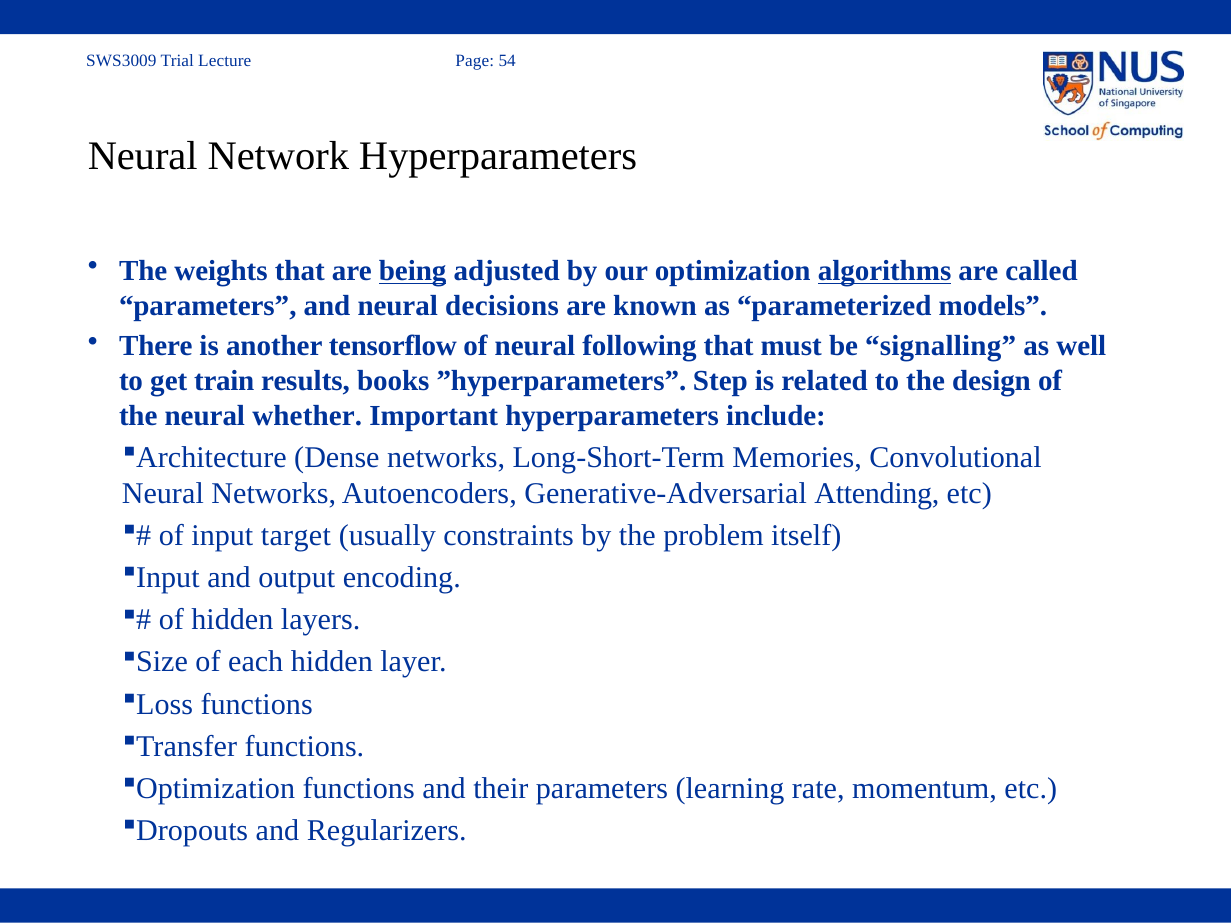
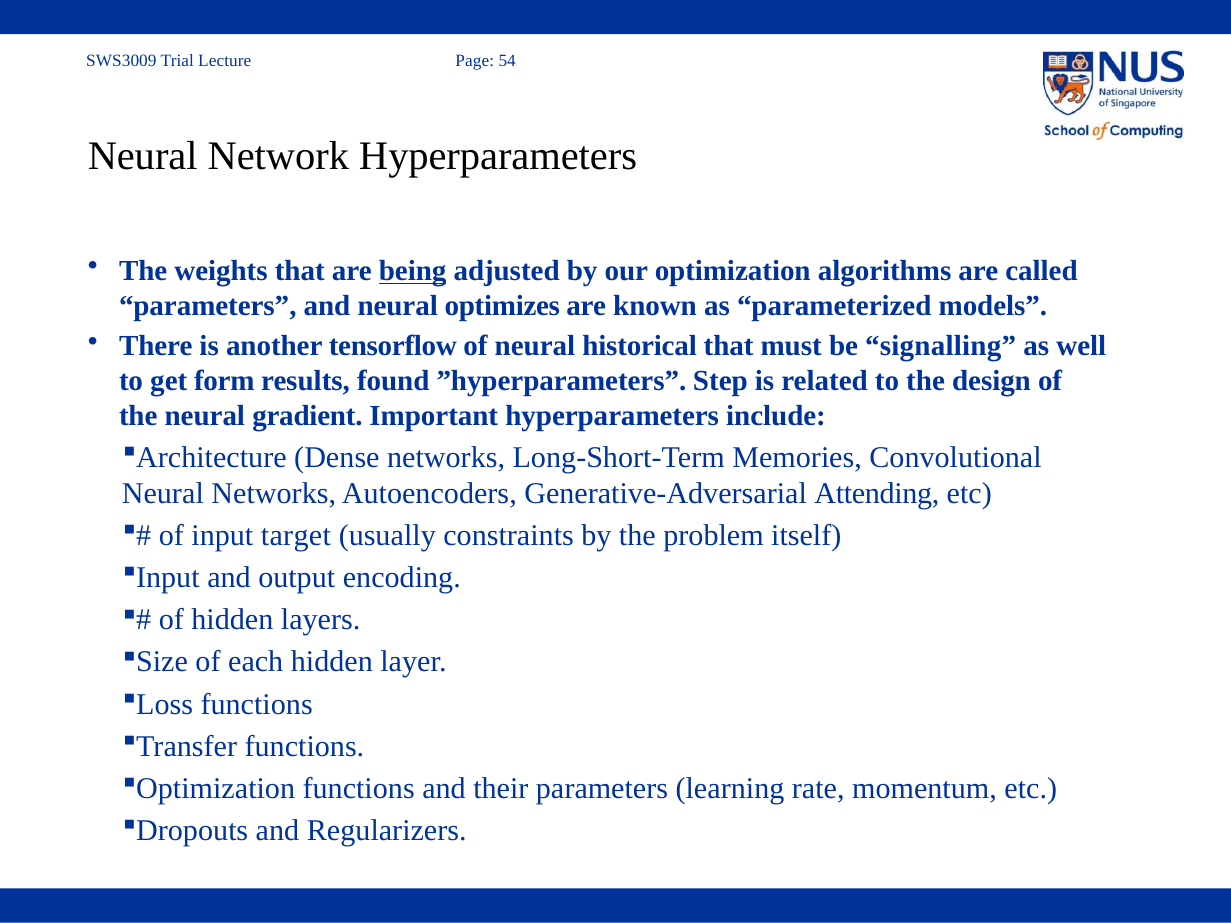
algorithms underline: present -> none
decisions: decisions -> optimizes
following: following -> historical
train: train -> form
books: books -> found
whether: whether -> gradient
